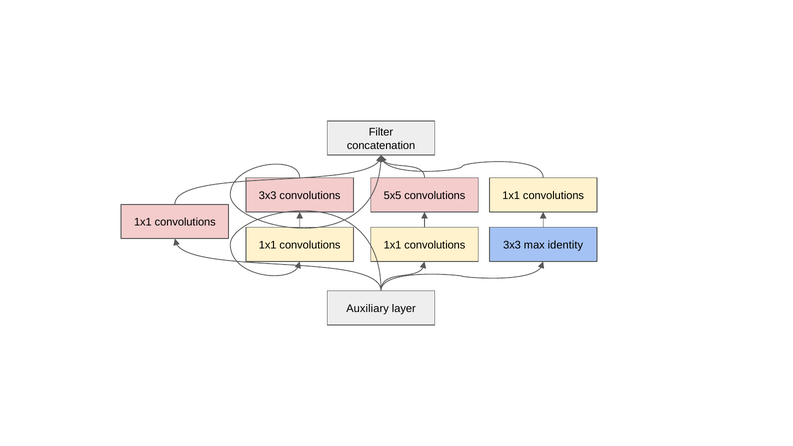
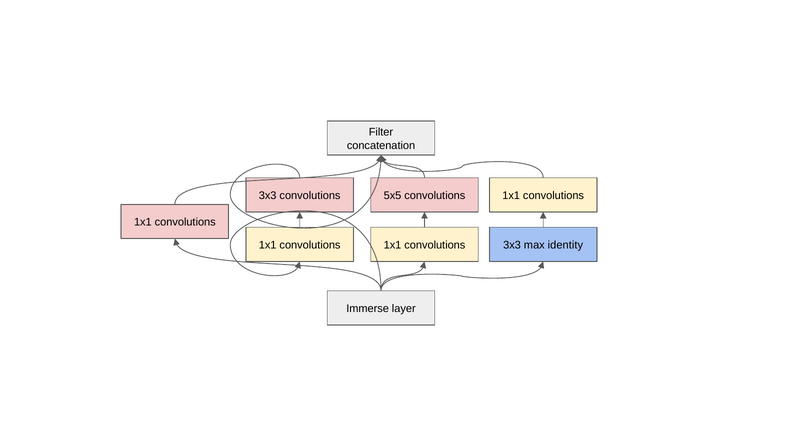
Auxiliary: Auxiliary -> Immerse
